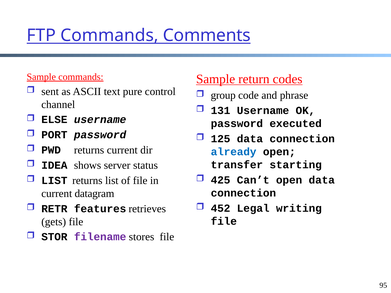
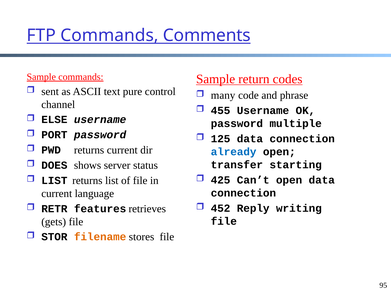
group: group -> many
131: 131 -> 455
executed: executed -> multiple
IDEA: IDEA -> DOES
datagram: datagram -> language
Legal: Legal -> Reply
filename colour: purple -> orange
